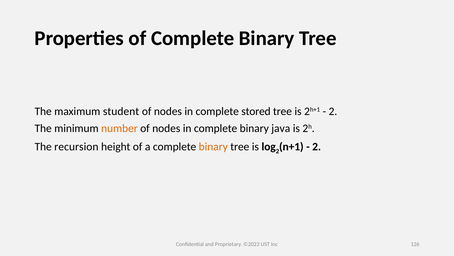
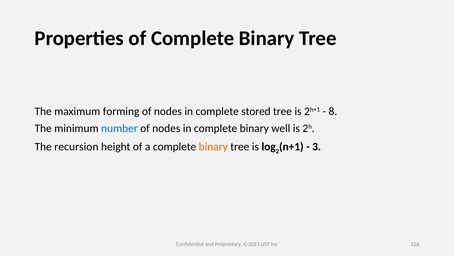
student: student -> forming
2 at (333, 111): 2 -> 8
number colour: orange -> blue
java: java -> well
2 at (317, 146): 2 -> 3
